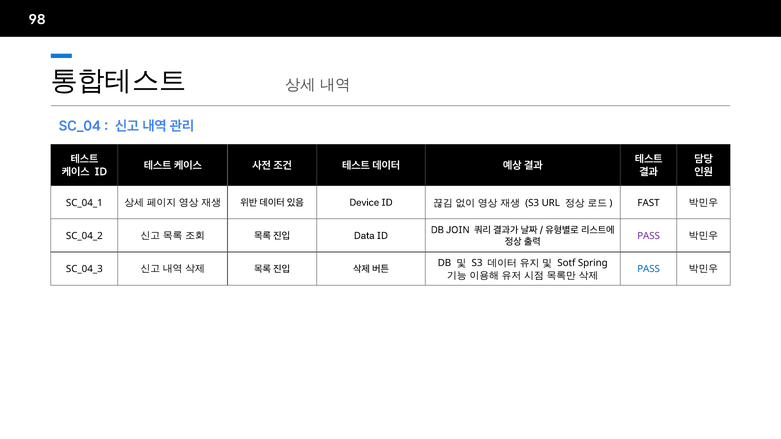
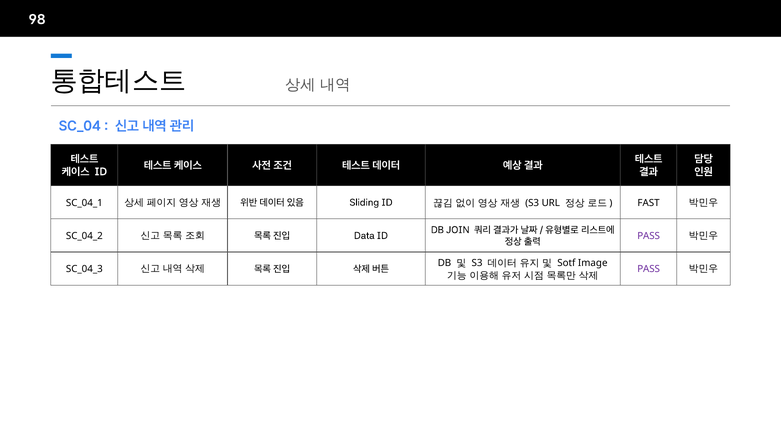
Device: Device -> Sliding
Spring: Spring -> Image
PASS at (649, 269) colour: blue -> purple
